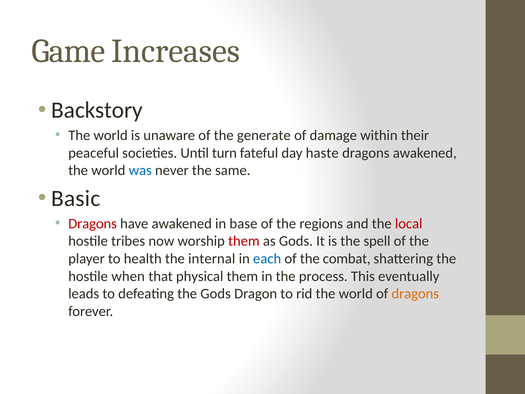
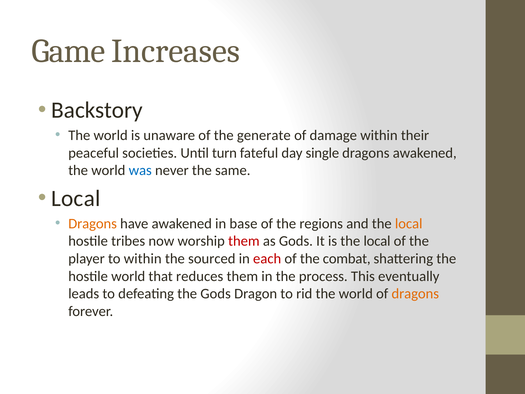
haste: haste -> single
Basic at (76, 198): Basic -> Local
Dragons at (93, 223) colour: red -> orange
local at (409, 223) colour: red -> orange
is the spell: spell -> local
to health: health -> within
internal: internal -> sourced
each colour: blue -> red
hostile when: when -> world
physical: physical -> reduces
